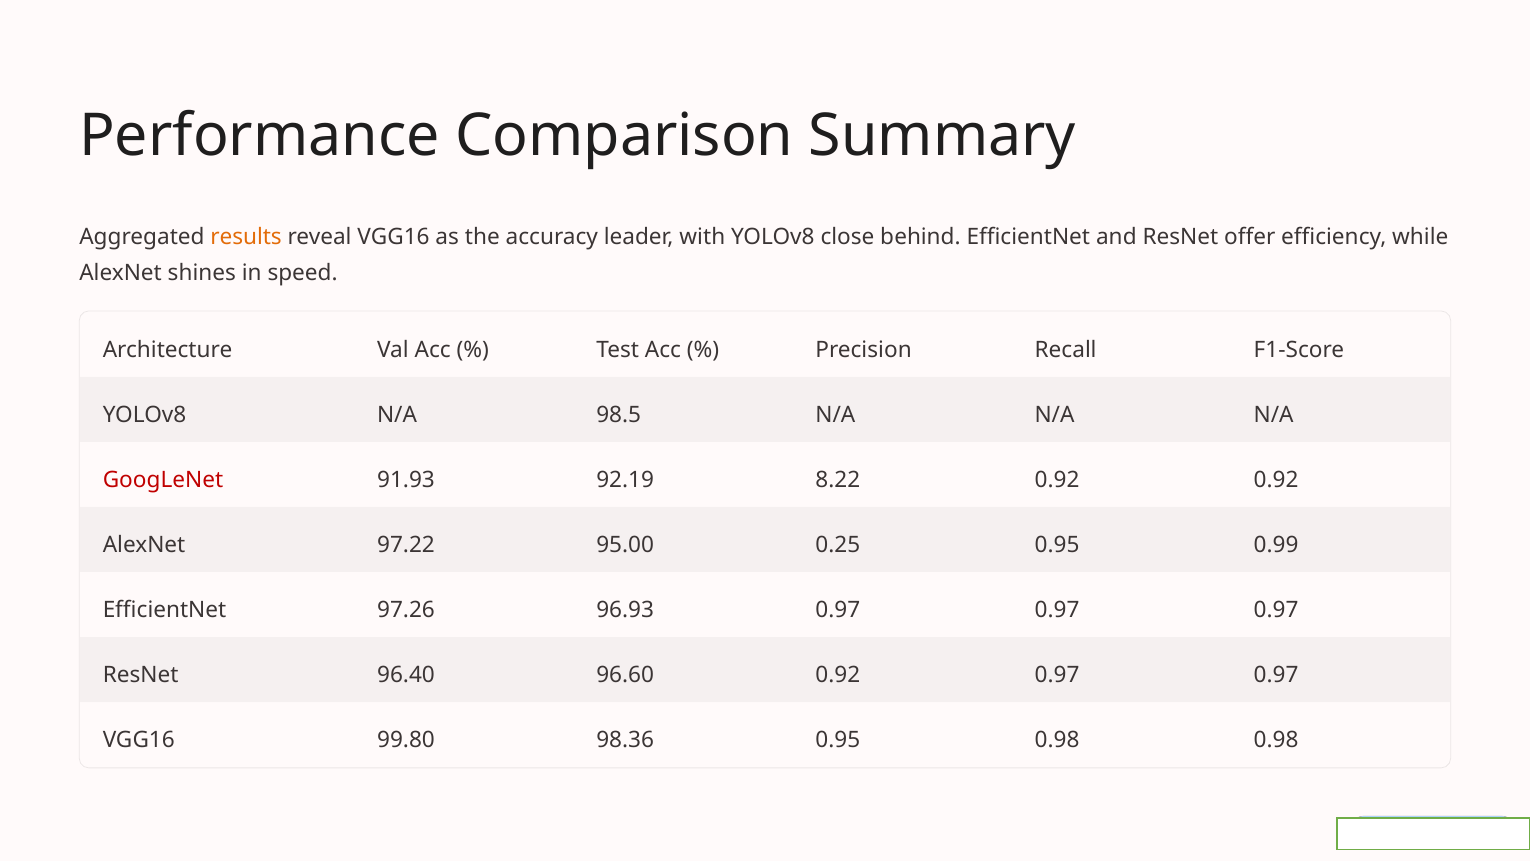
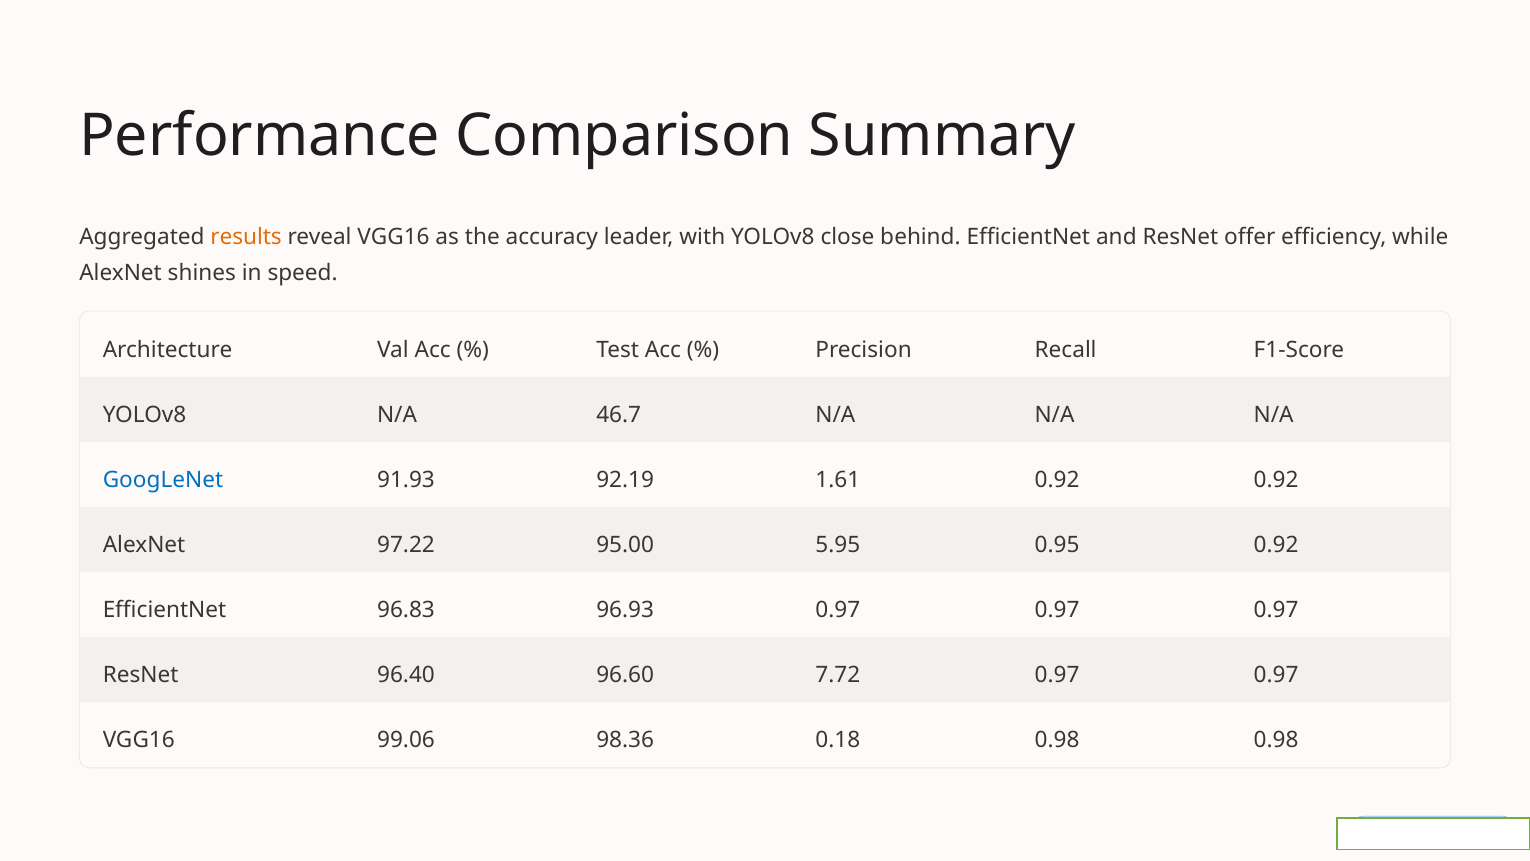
98.5: 98.5 -> 46.7
GoogLeNet colour: red -> blue
8.22: 8.22 -> 1.61
0.25: 0.25 -> 5.95
0.95 0.99: 0.99 -> 0.92
97.26: 97.26 -> 96.83
96.60 0.92: 0.92 -> 7.72
99.80: 99.80 -> 99.06
98.36 0.95: 0.95 -> 0.18
